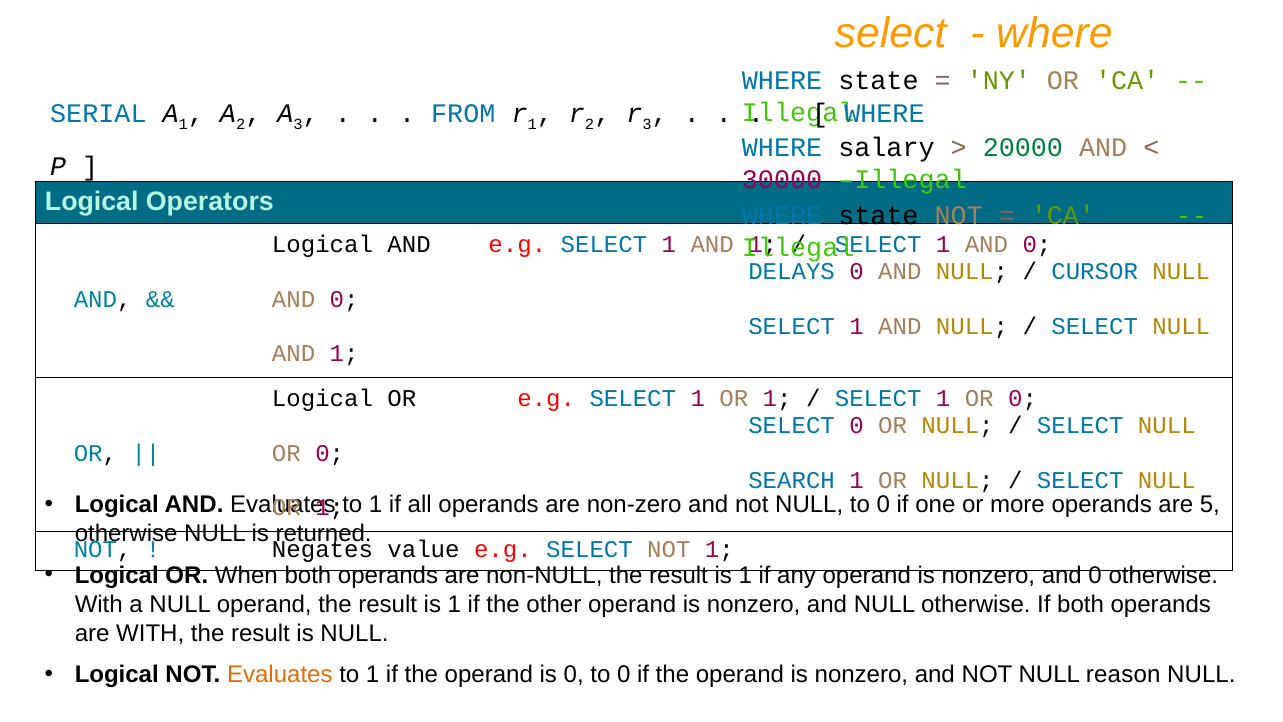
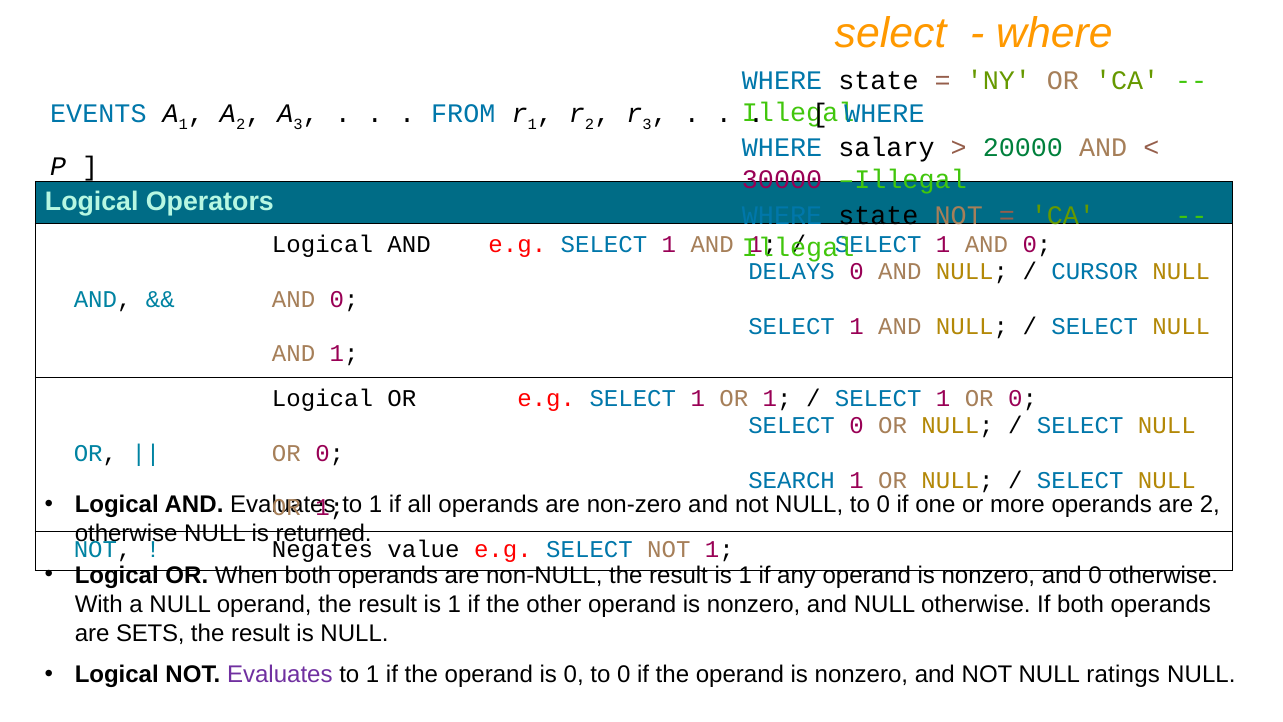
SERIAL: SERIAL -> EVENTS
are 5: 5 -> 2
are WITH: WITH -> SETS
Evaluates at (280, 674) colour: orange -> purple
reason: reason -> ratings
